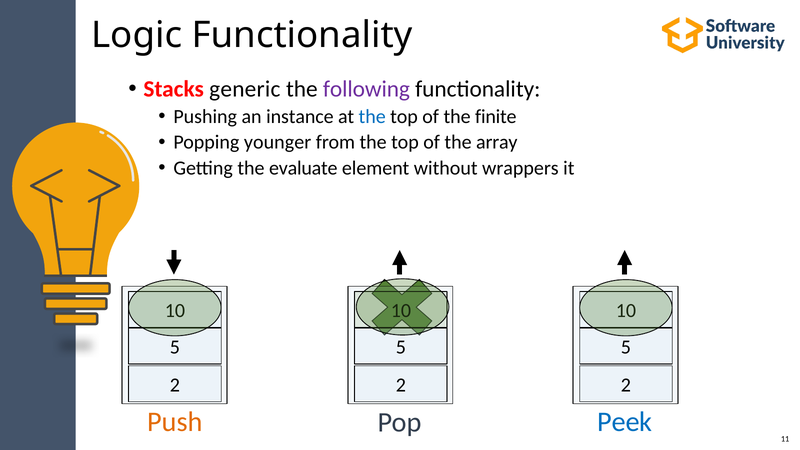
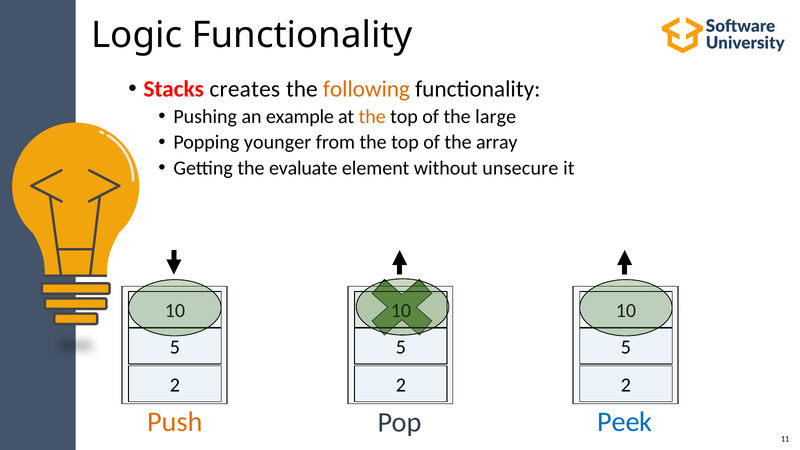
generic: generic -> creates
following colour: purple -> orange
instance: instance -> example
the at (372, 117) colour: blue -> orange
finite: finite -> large
wrappers: wrappers -> unsecure
